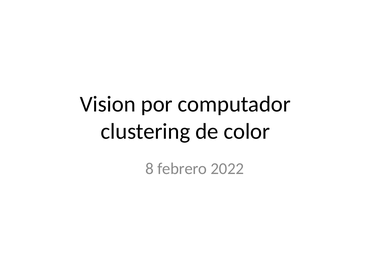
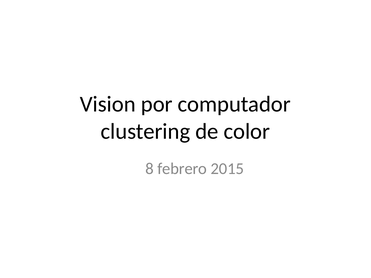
2022: 2022 -> 2015
